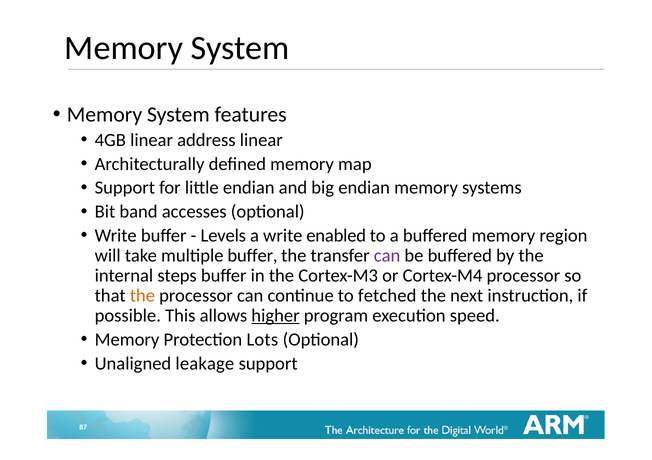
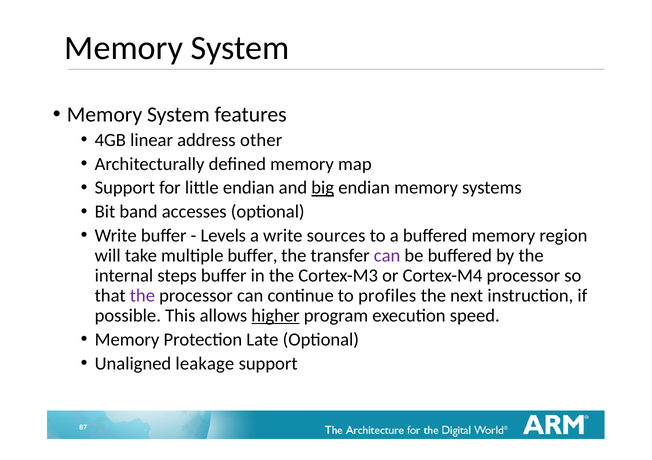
address linear: linear -> other
big underline: none -> present
enabled: enabled -> sources
the at (142, 296) colour: orange -> purple
fetched: fetched -> profiles
Lots: Lots -> Late
